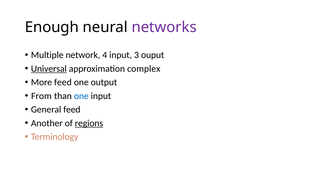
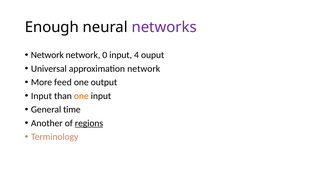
Multiple at (47, 55): Multiple -> Network
4: 4 -> 0
3: 3 -> 4
Universal underline: present -> none
approximation complex: complex -> network
From at (41, 96): From -> Input
one at (81, 96) colour: blue -> orange
General feed: feed -> time
